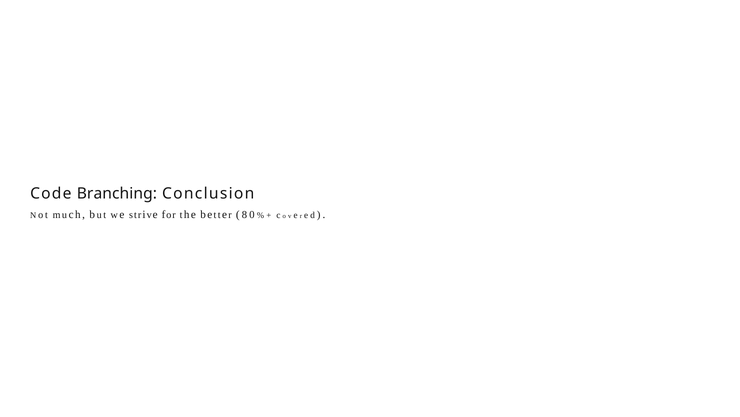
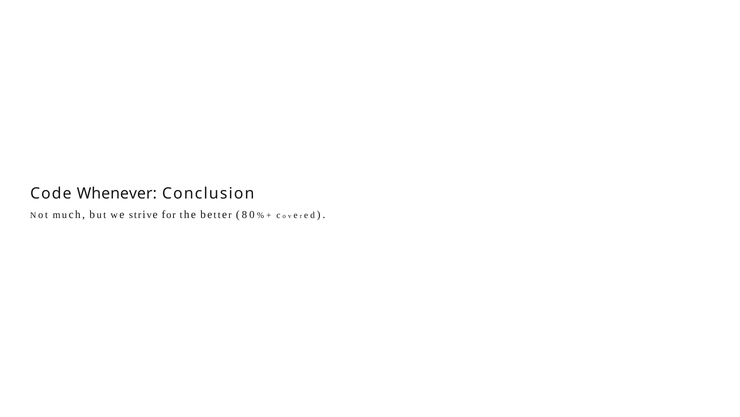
Branching: Branching -> Whenever
